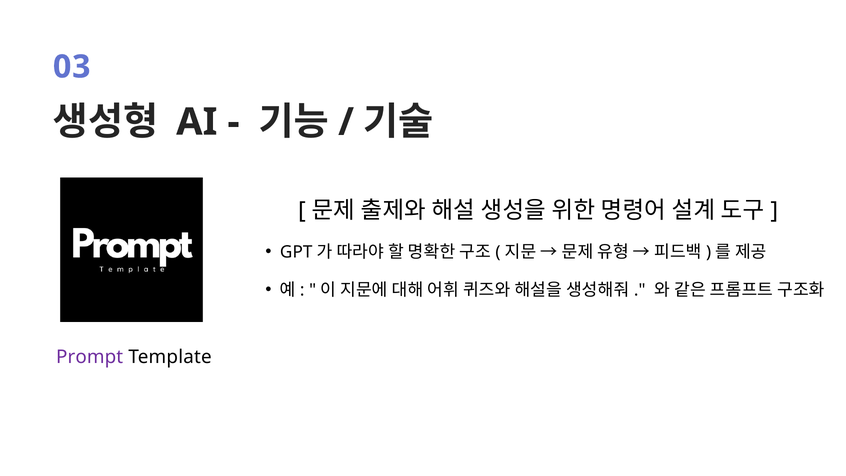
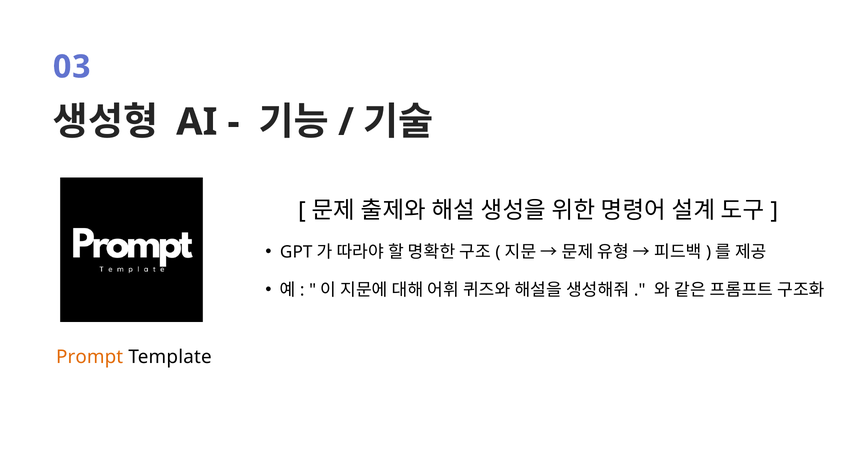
Prompt colour: purple -> orange
